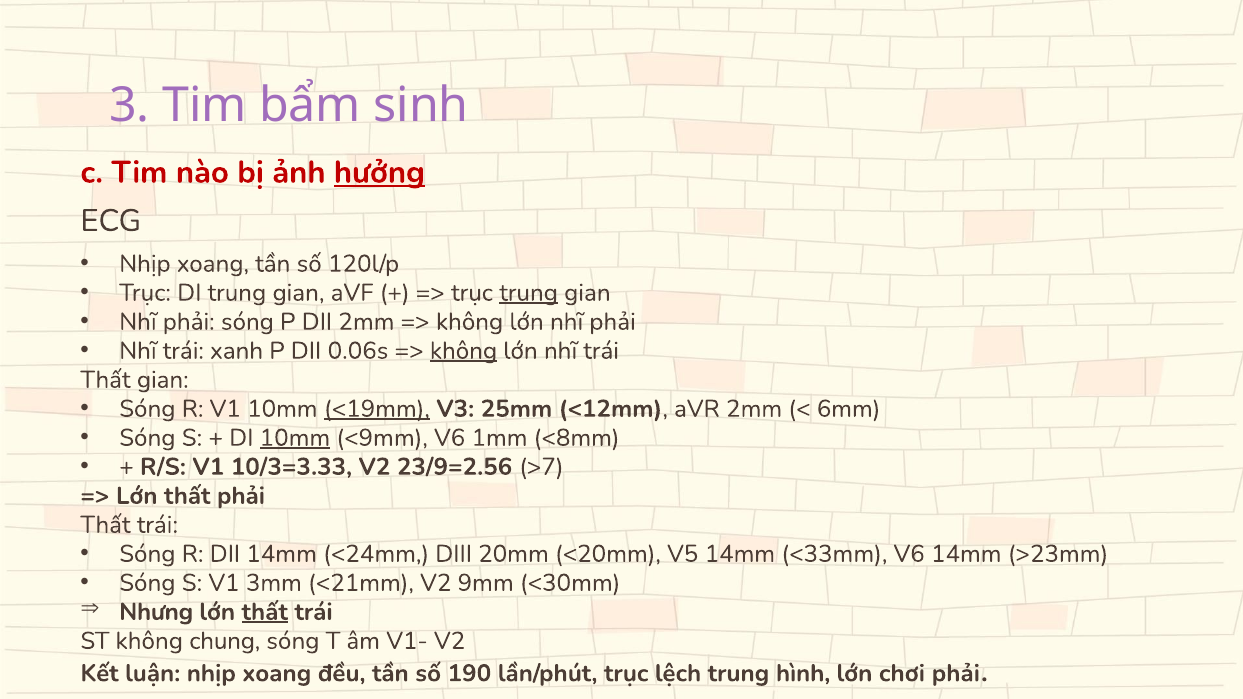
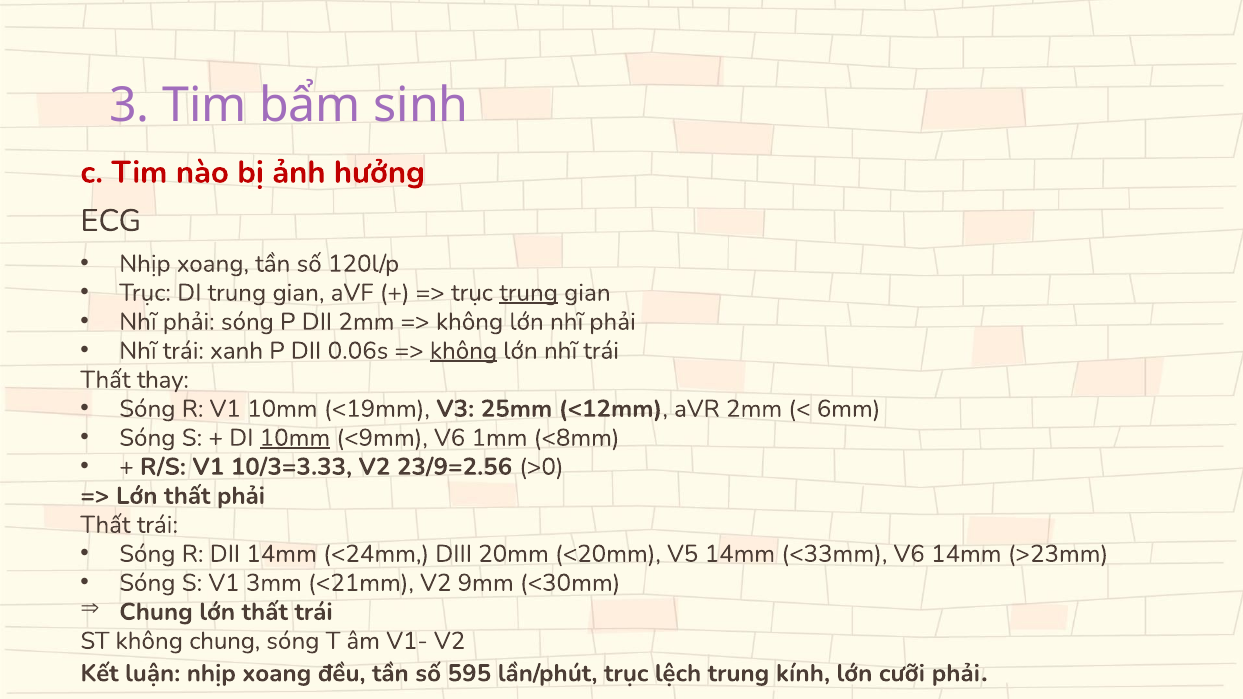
hưởng underline: present -> none
Thất gian: gian -> thay
<19mm underline: present -> none
>7: >7 -> >0
Nhưng at (156, 612): Nhưng -> Chung
thất at (265, 612) underline: present -> none
190: 190 -> 595
hình: hình -> kính
chơi: chơi -> cưỡi
